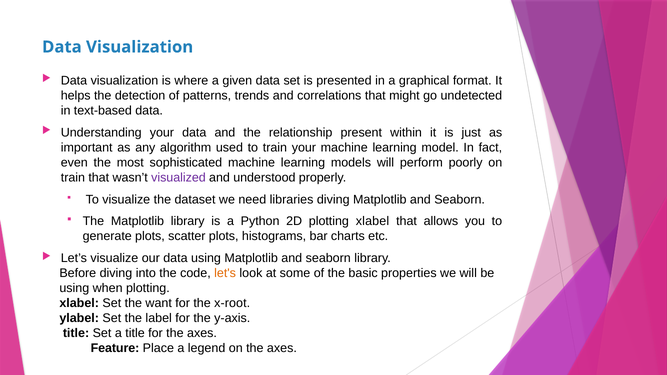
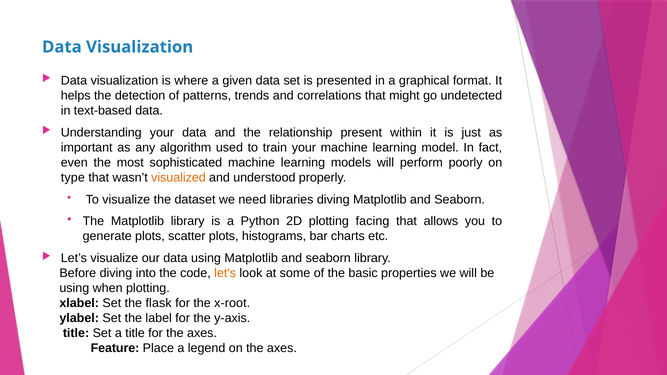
train at (73, 178): train -> type
visualized colour: purple -> orange
2D plotting xlabel: xlabel -> facing
want: want -> flask
